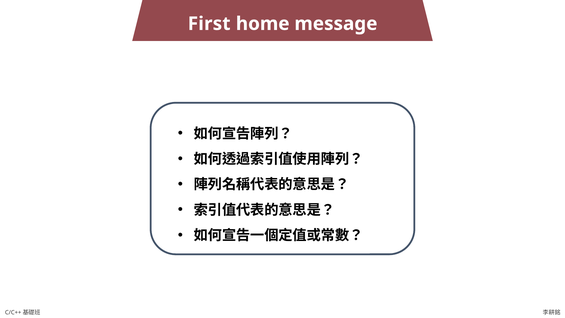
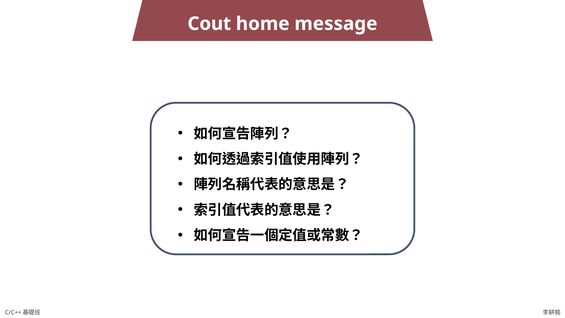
First: First -> Cout
